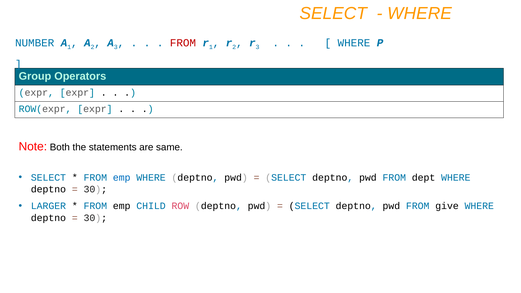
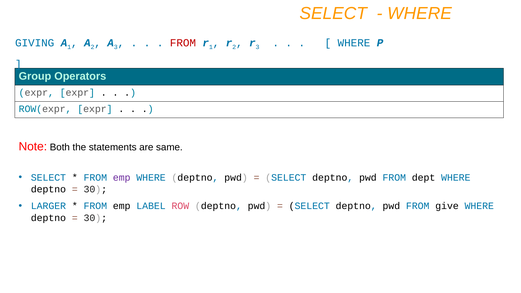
NUMBER: NUMBER -> GIVING
emp at (122, 177) colour: blue -> purple
CHILD: CHILD -> LABEL
